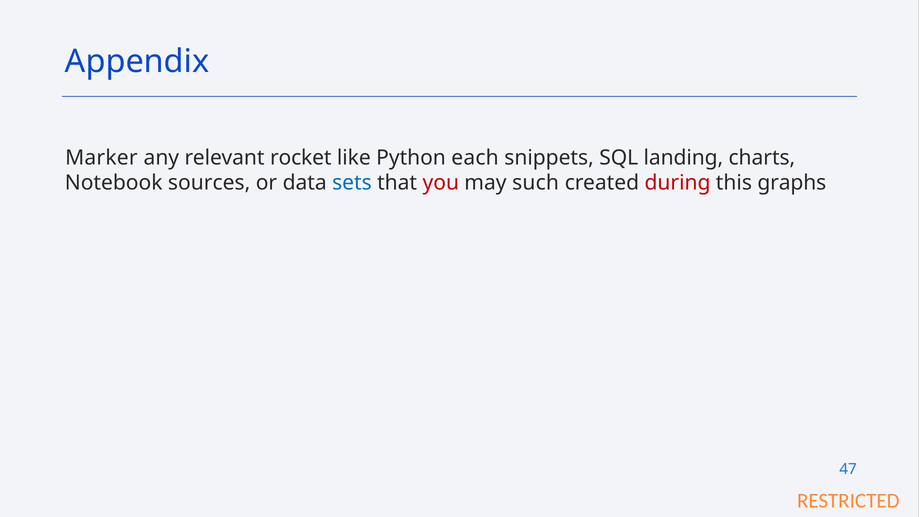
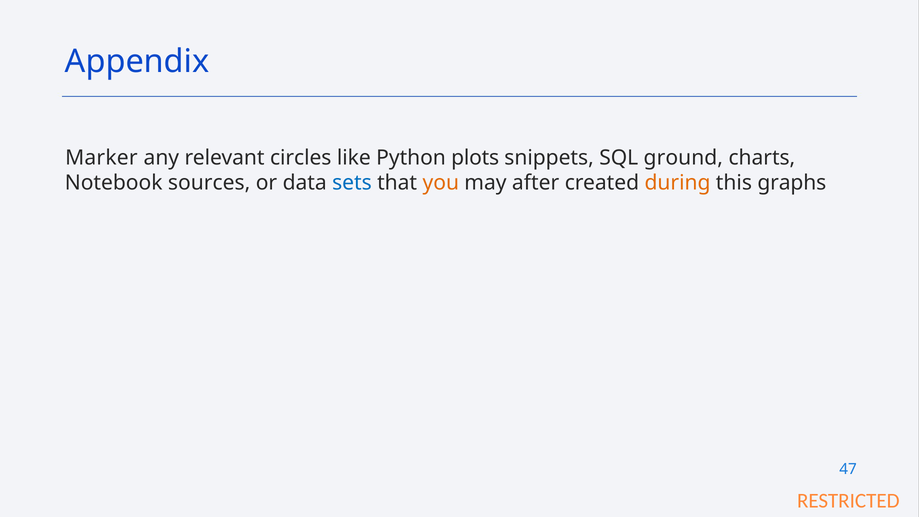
rocket: rocket -> circles
each: each -> plots
landing: landing -> ground
you colour: red -> orange
such: such -> after
during colour: red -> orange
